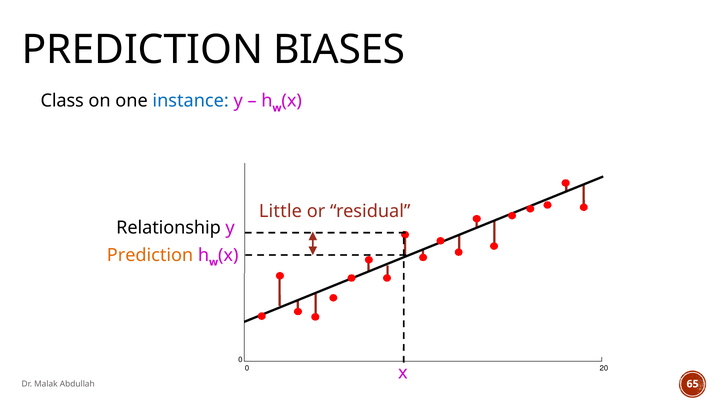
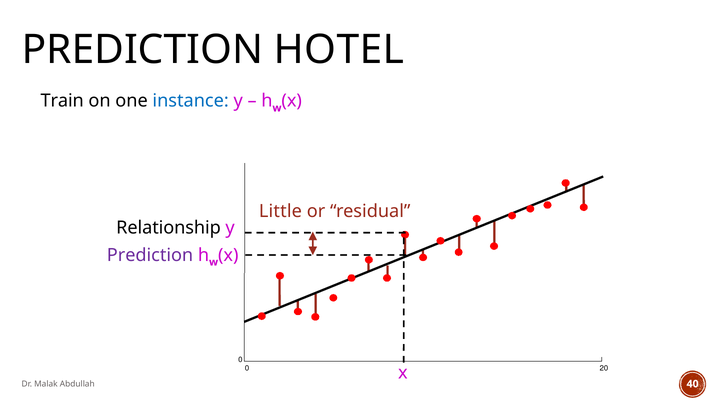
BIASES: BIASES -> HOTEL
Class: Class -> Train
Prediction at (150, 255) colour: orange -> purple
65: 65 -> 40
